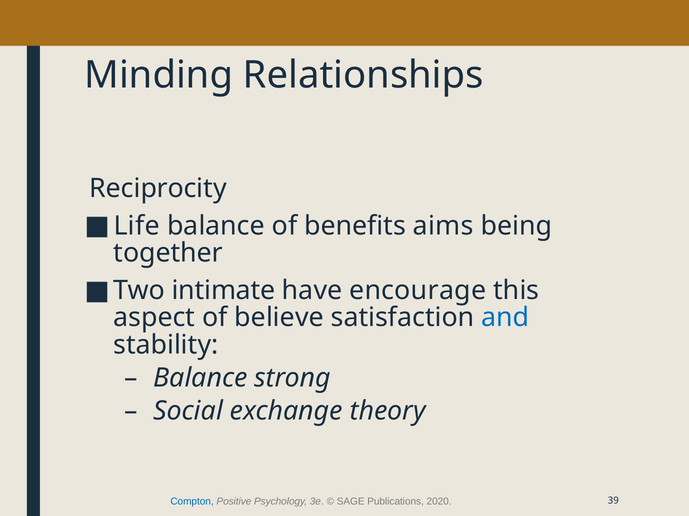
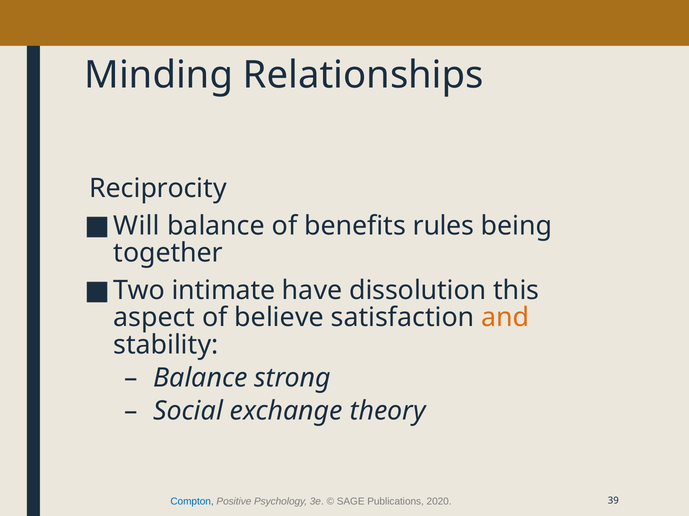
Life: Life -> Will
aims: aims -> rules
encourage: encourage -> dissolution
and colour: blue -> orange
